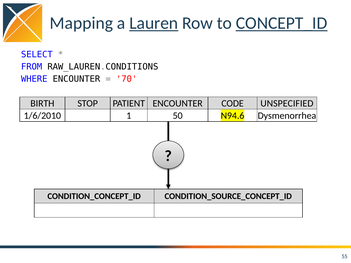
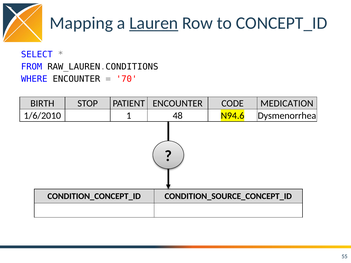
CONCEPT_ID underline: present -> none
UNSPECIFIED: UNSPECIFIED -> MEDICATION
50: 50 -> 48
